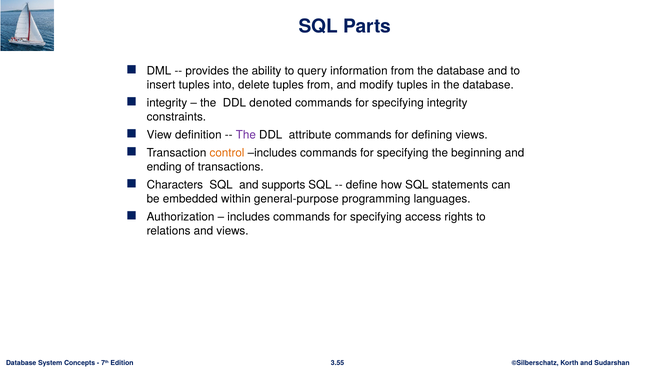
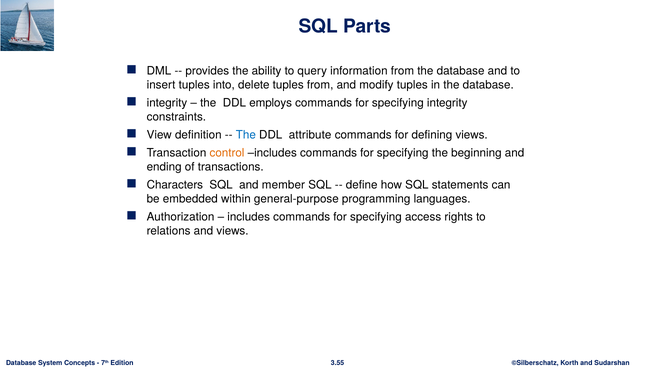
denoted: denoted -> employs
The at (246, 135) colour: purple -> blue
supports: supports -> member
